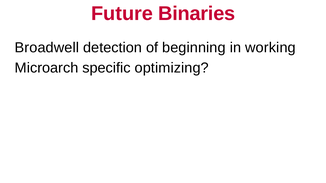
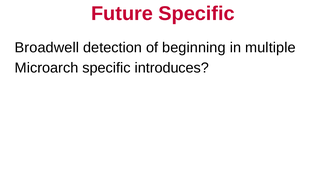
Future Binaries: Binaries -> Specific
working: working -> multiple
optimizing: optimizing -> introduces
